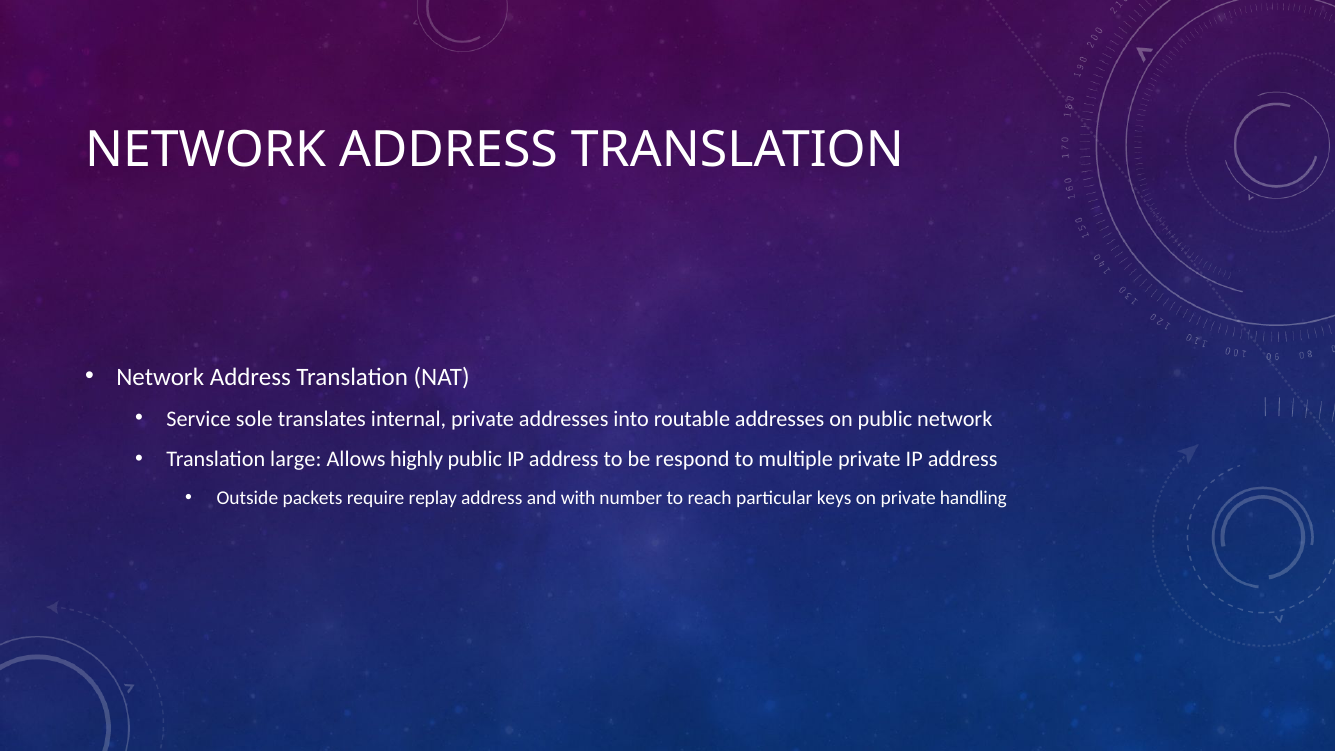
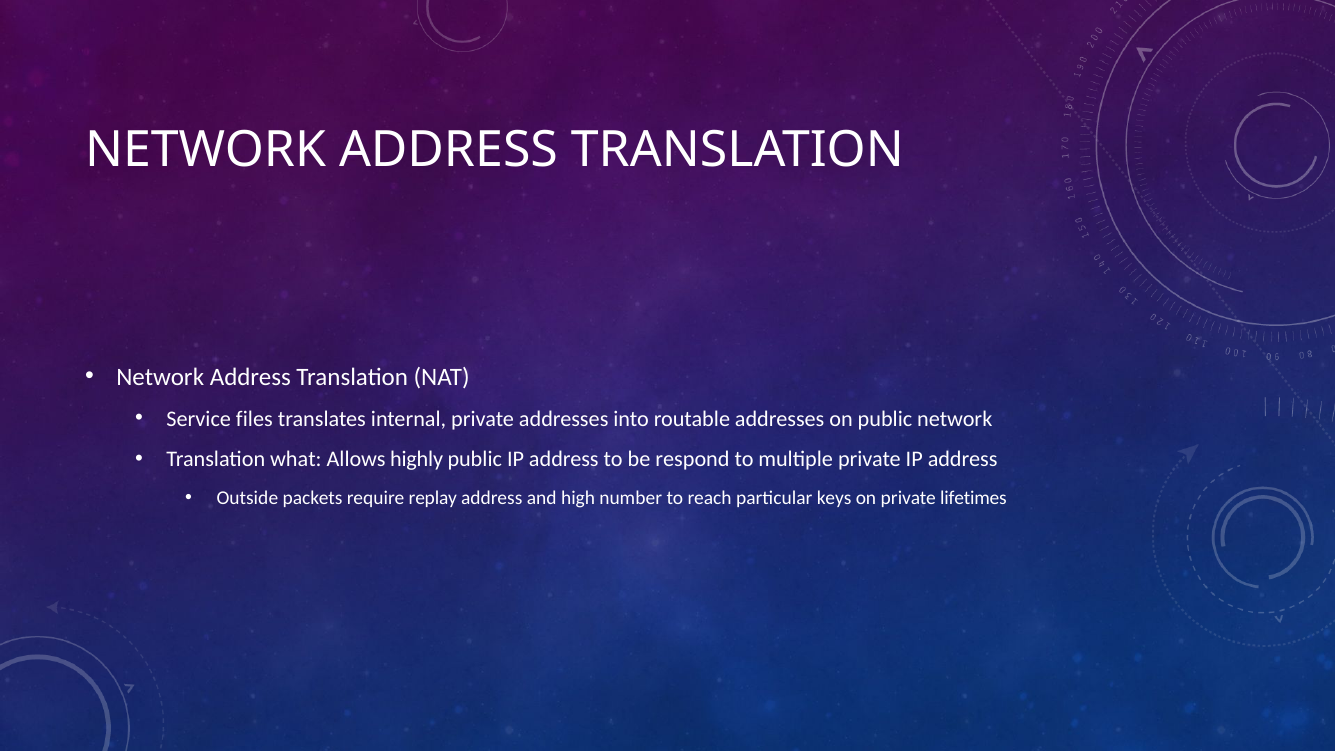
sole: sole -> files
large: large -> what
with: with -> high
handling: handling -> lifetimes
